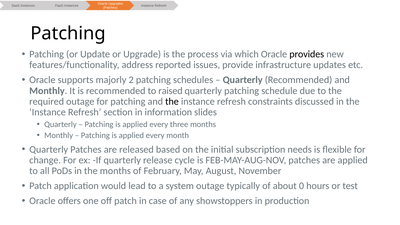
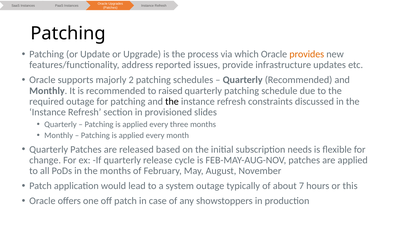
provides colour: black -> orange
information: information -> provisioned
0: 0 -> 7
test: test -> this
